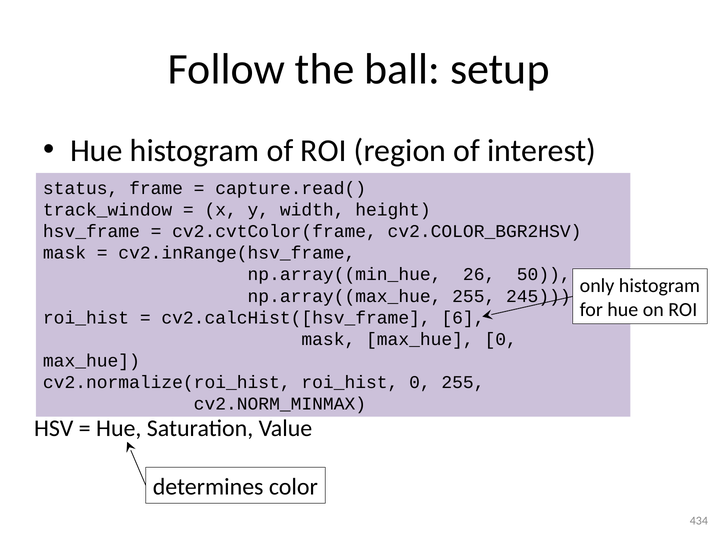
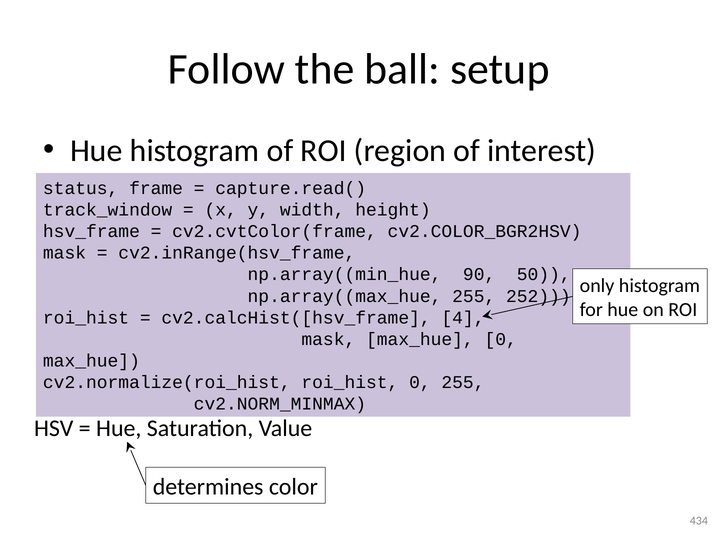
26: 26 -> 90
245: 245 -> 252
6: 6 -> 4
